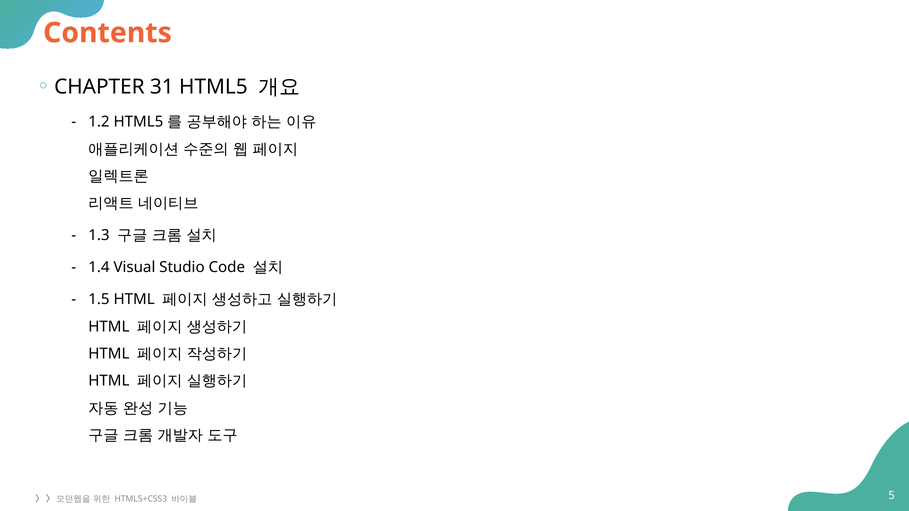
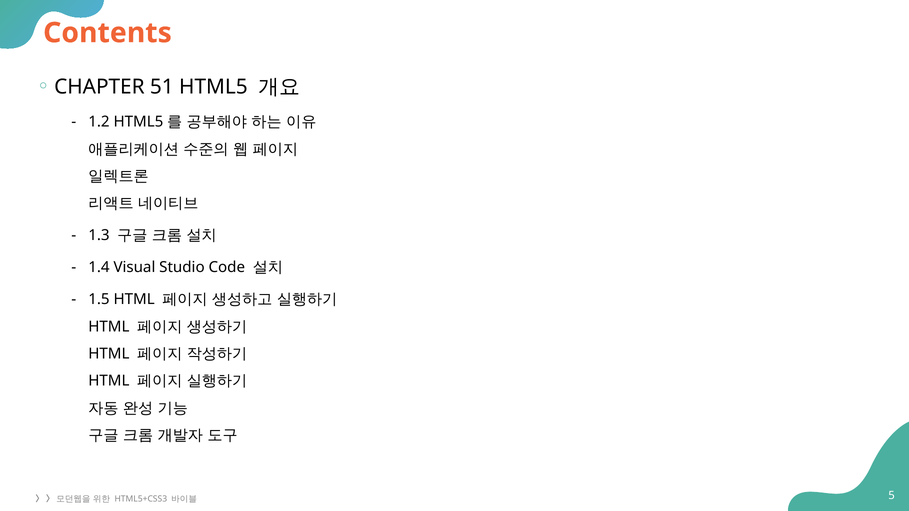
31: 31 -> 51
